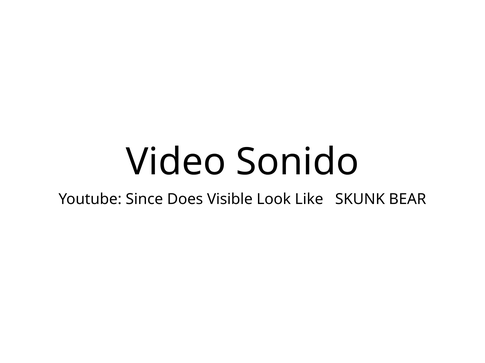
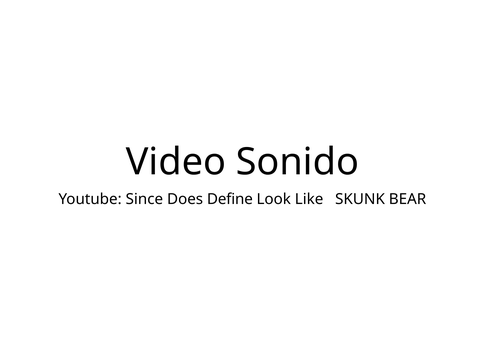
Visible: Visible -> Define
